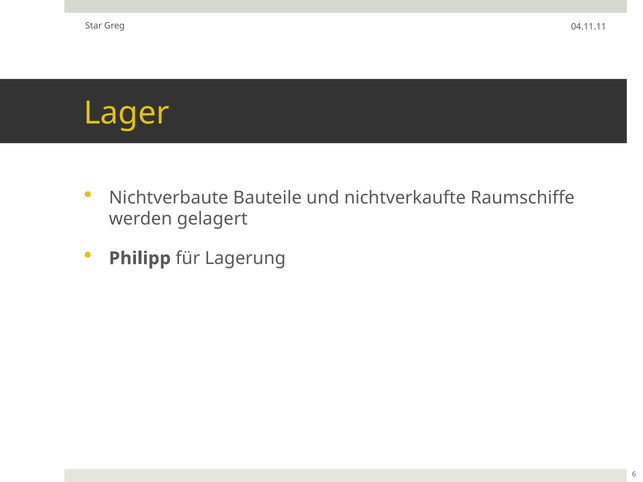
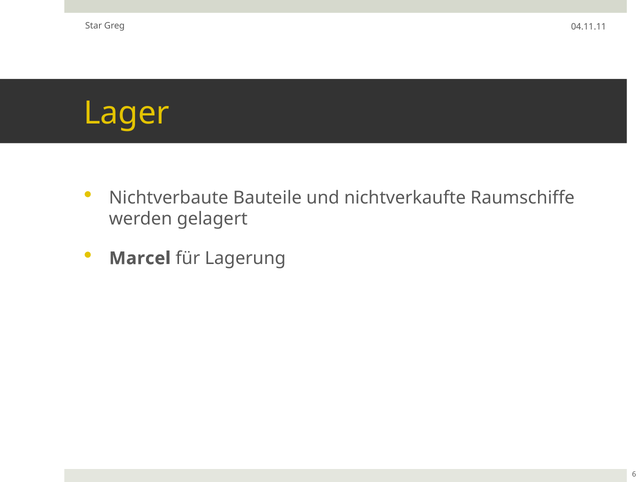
Philipp: Philipp -> Marcel
